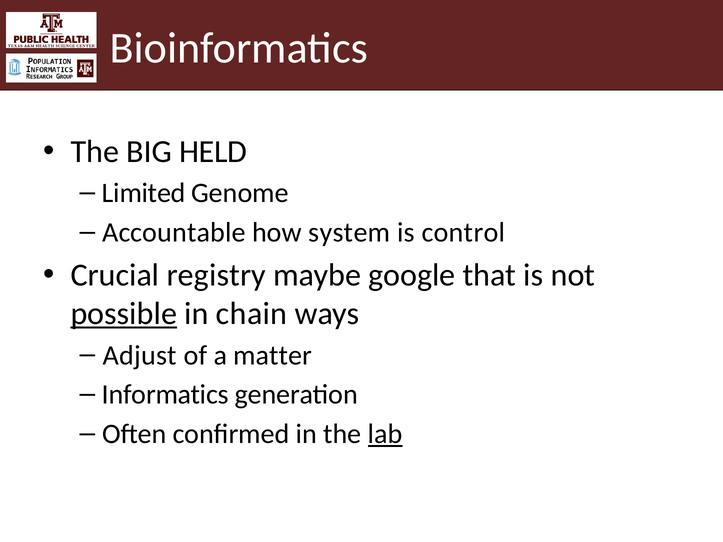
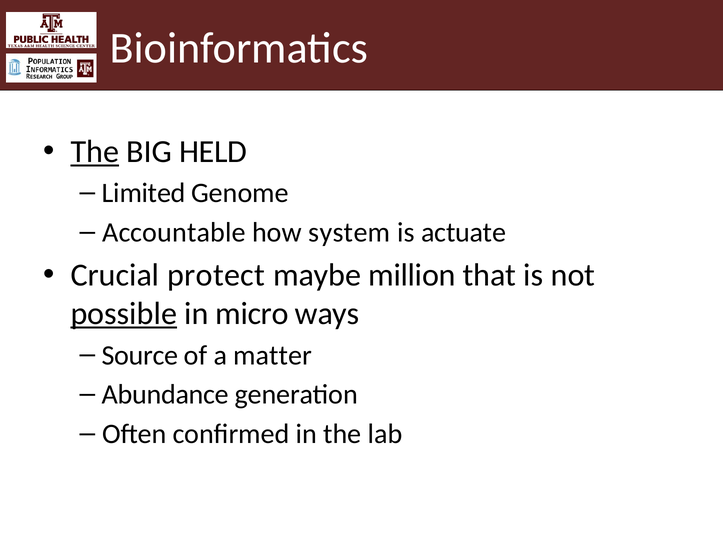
The at (95, 152) underline: none -> present
control: control -> actuate
registry: registry -> protect
google: google -> million
chain: chain -> micro
Adjust: Adjust -> Source
Informatics: Informatics -> Abundance
lab underline: present -> none
